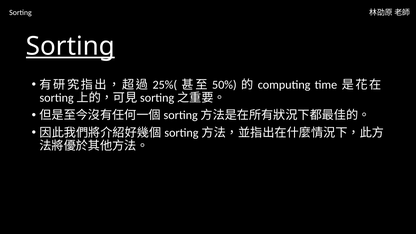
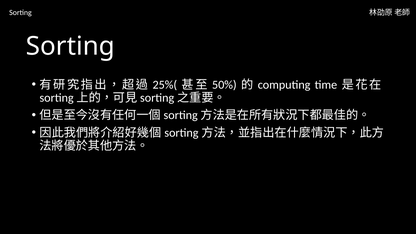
Sorting at (70, 46) underline: present -> none
